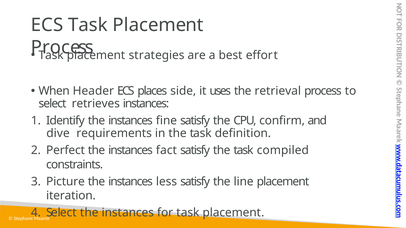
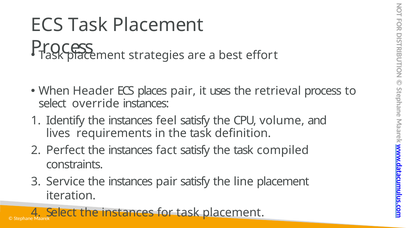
places side: side -> pair
retrieves: retrieves -> override
fine: fine -> feel
confirm: confirm -> volume
dive: dive -> lives
Picture: Picture -> Service
instances less: less -> pair
